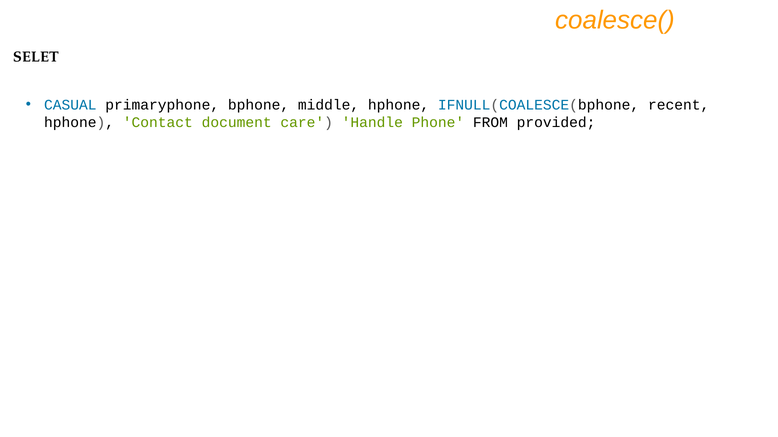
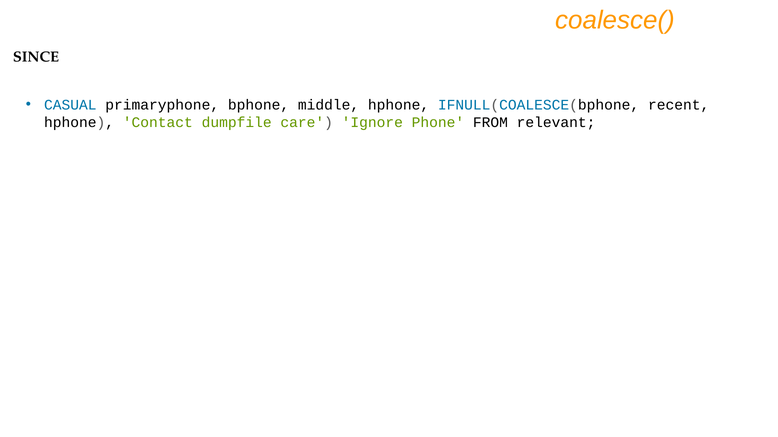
SELET: SELET -> SINCE
document: document -> dumpfile
Handle: Handle -> Ignore
provided: provided -> relevant
